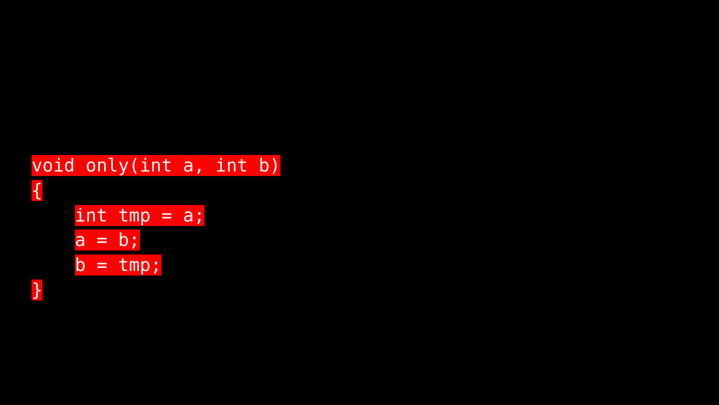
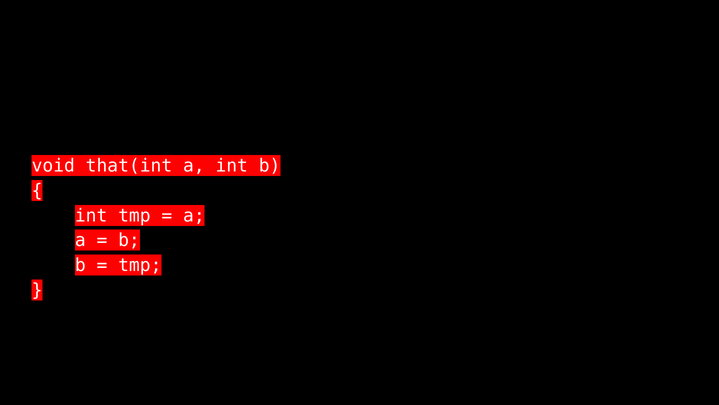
only(int: only(int -> that(int
